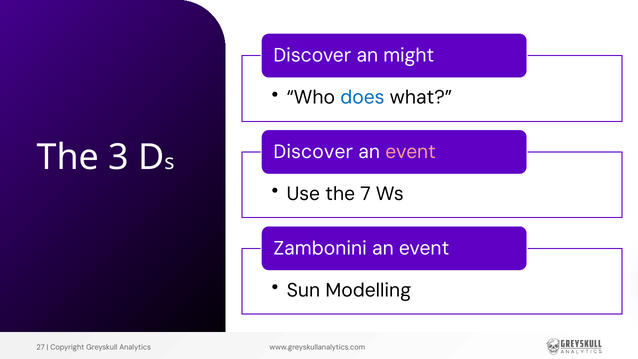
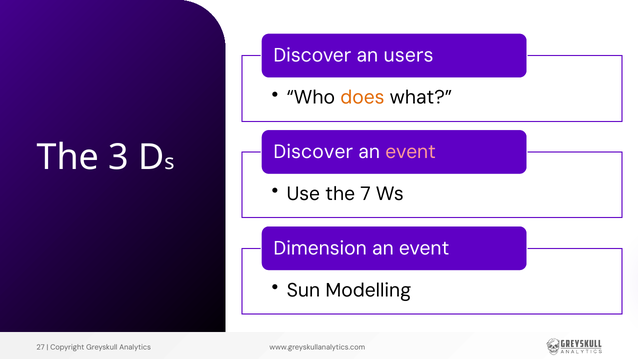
might: might -> users
does colour: blue -> orange
Zambonini: Zambonini -> Dimension
